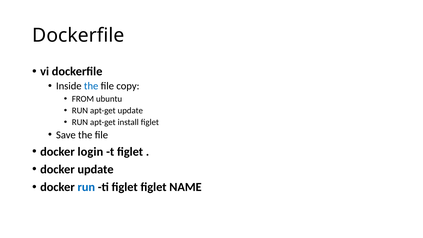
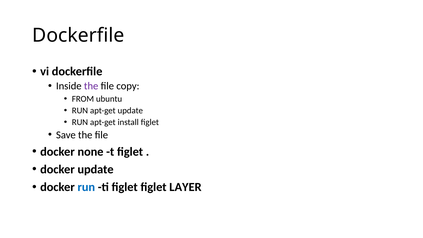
the at (91, 86) colour: blue -> purple
login: login -> none
NAME: NAME -> LAYER
